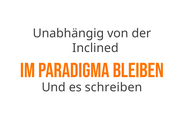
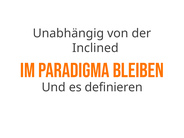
schreiben: schreiben -> definieren
